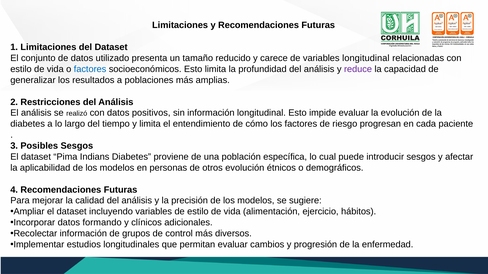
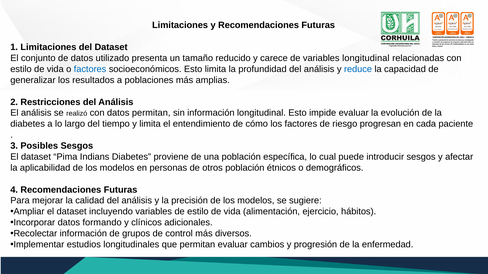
reduce colour: purple -> blue
datos positivos: positivos -> permitan
otros evolución: evolución -> población
